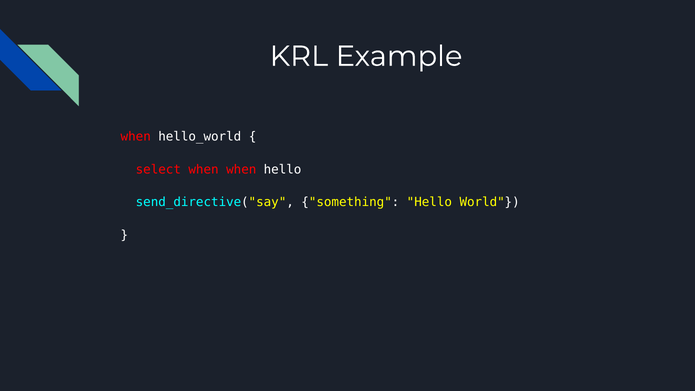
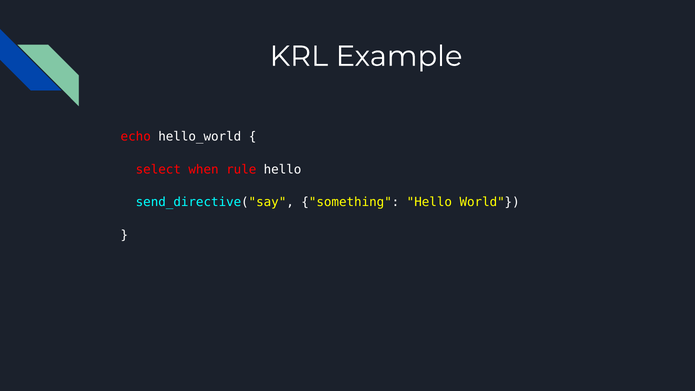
when at (136, 137): when -> echo
when when: when -> rule
